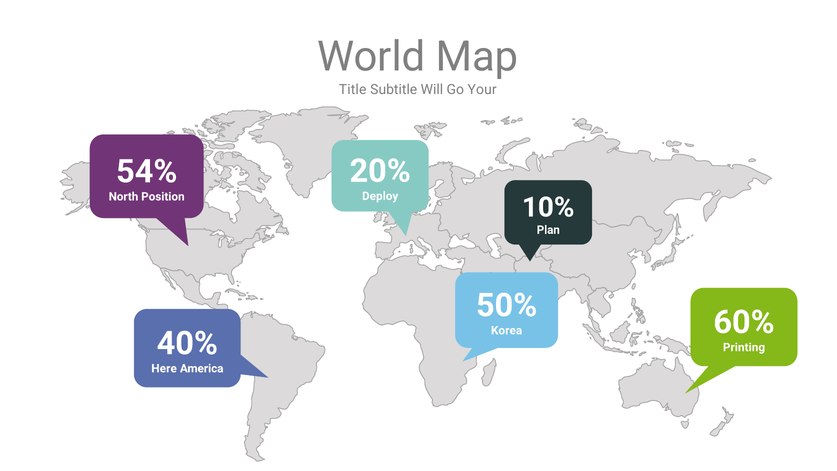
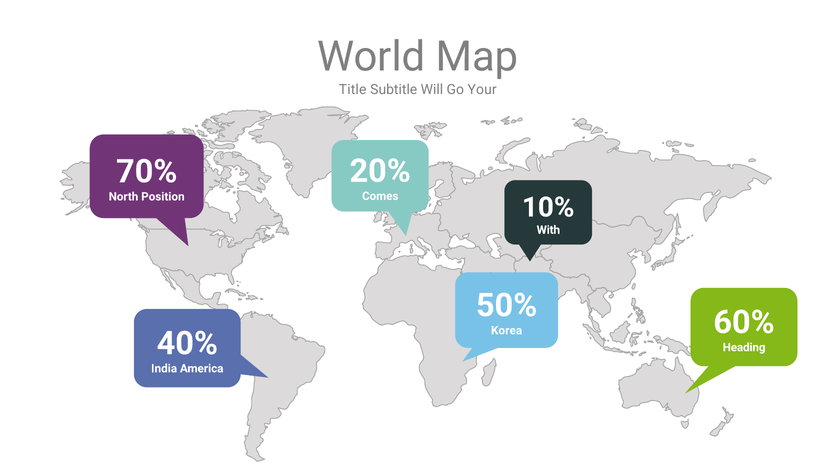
54%: 54% -> 70%
Deploy: Deploy -> Comes
Plan: Plan -> With
Printing: Printing -> Heading
Here: Here -> India
